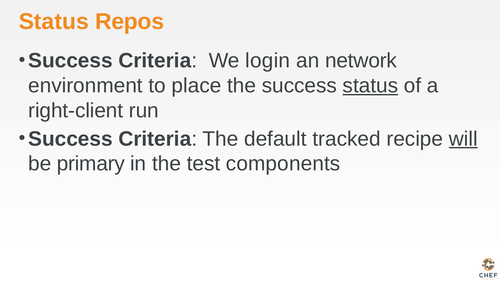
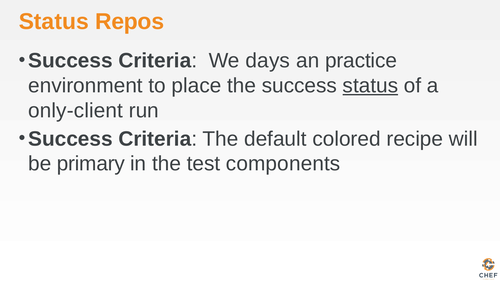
login: login -> days
network: network -> practice
right-client: right-client -> only-client
tracked: tracked -> colored
will underline: present -> none
